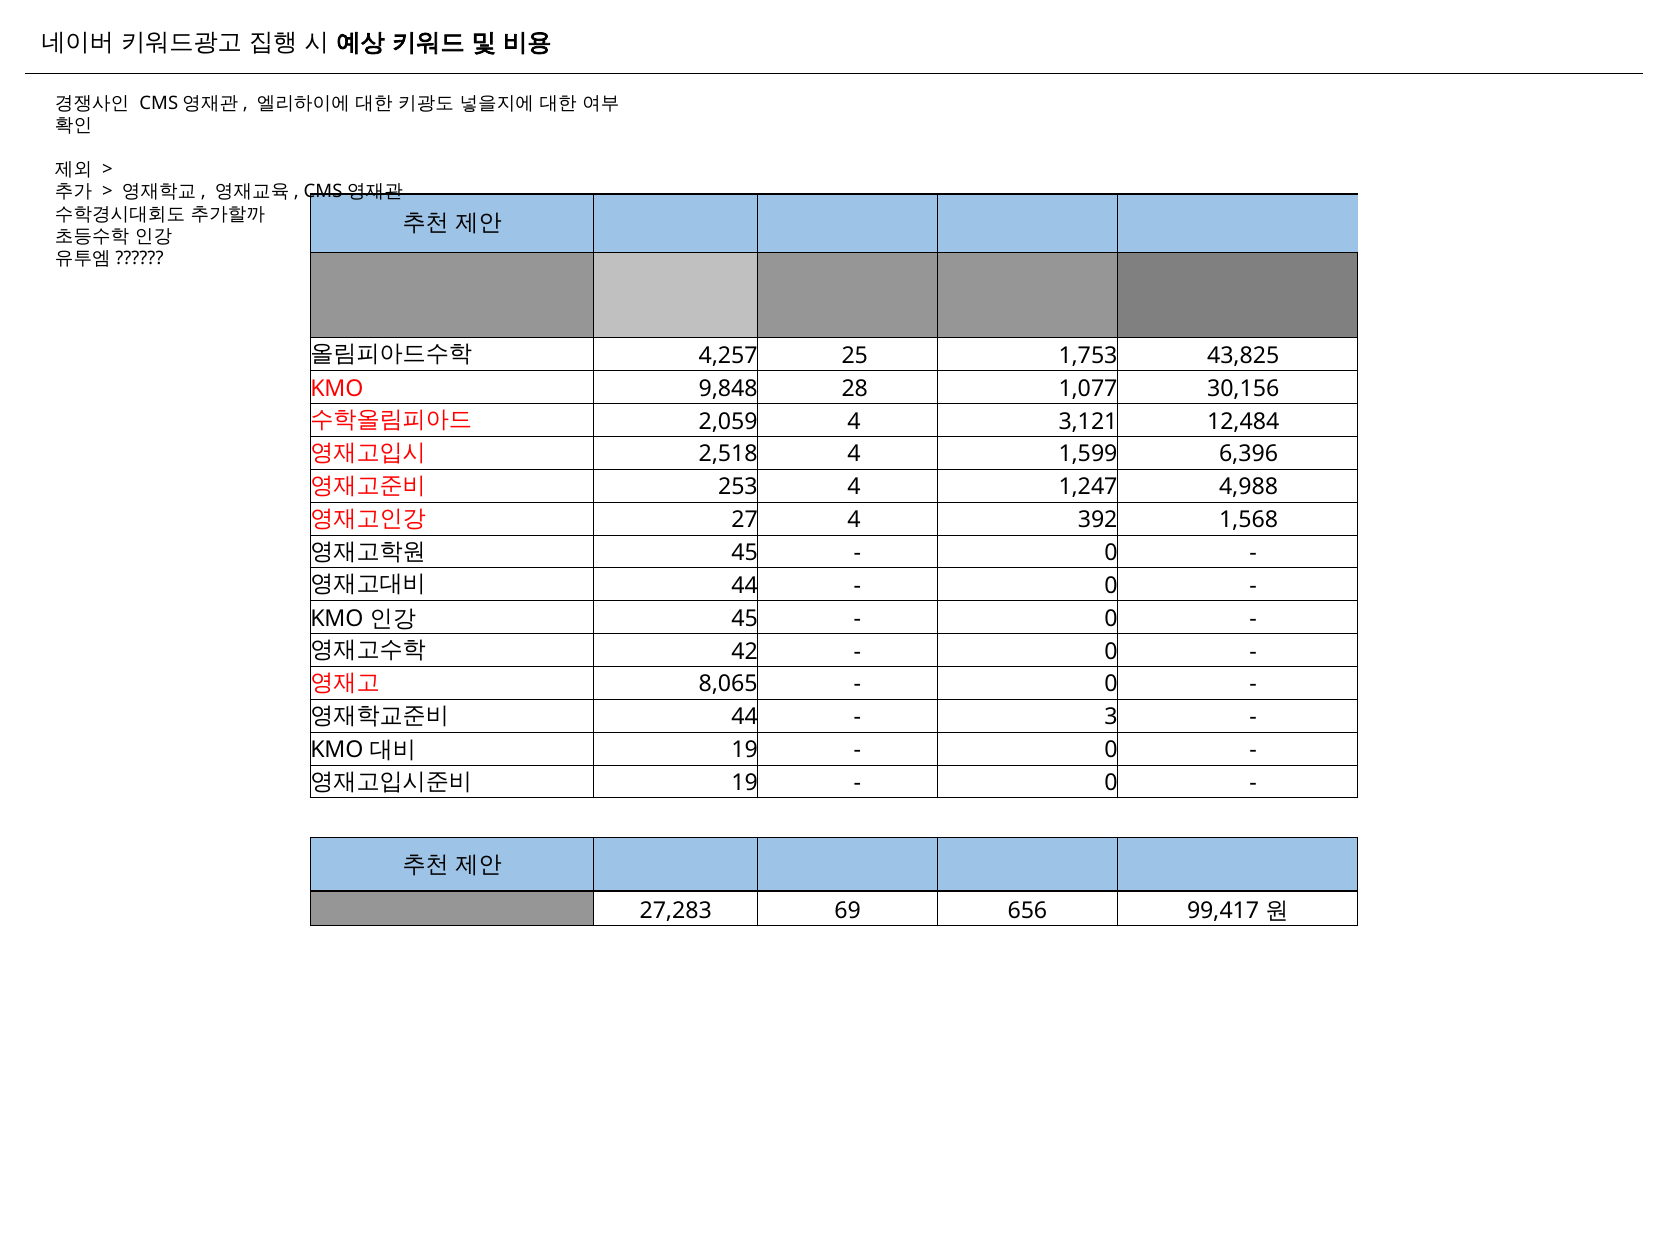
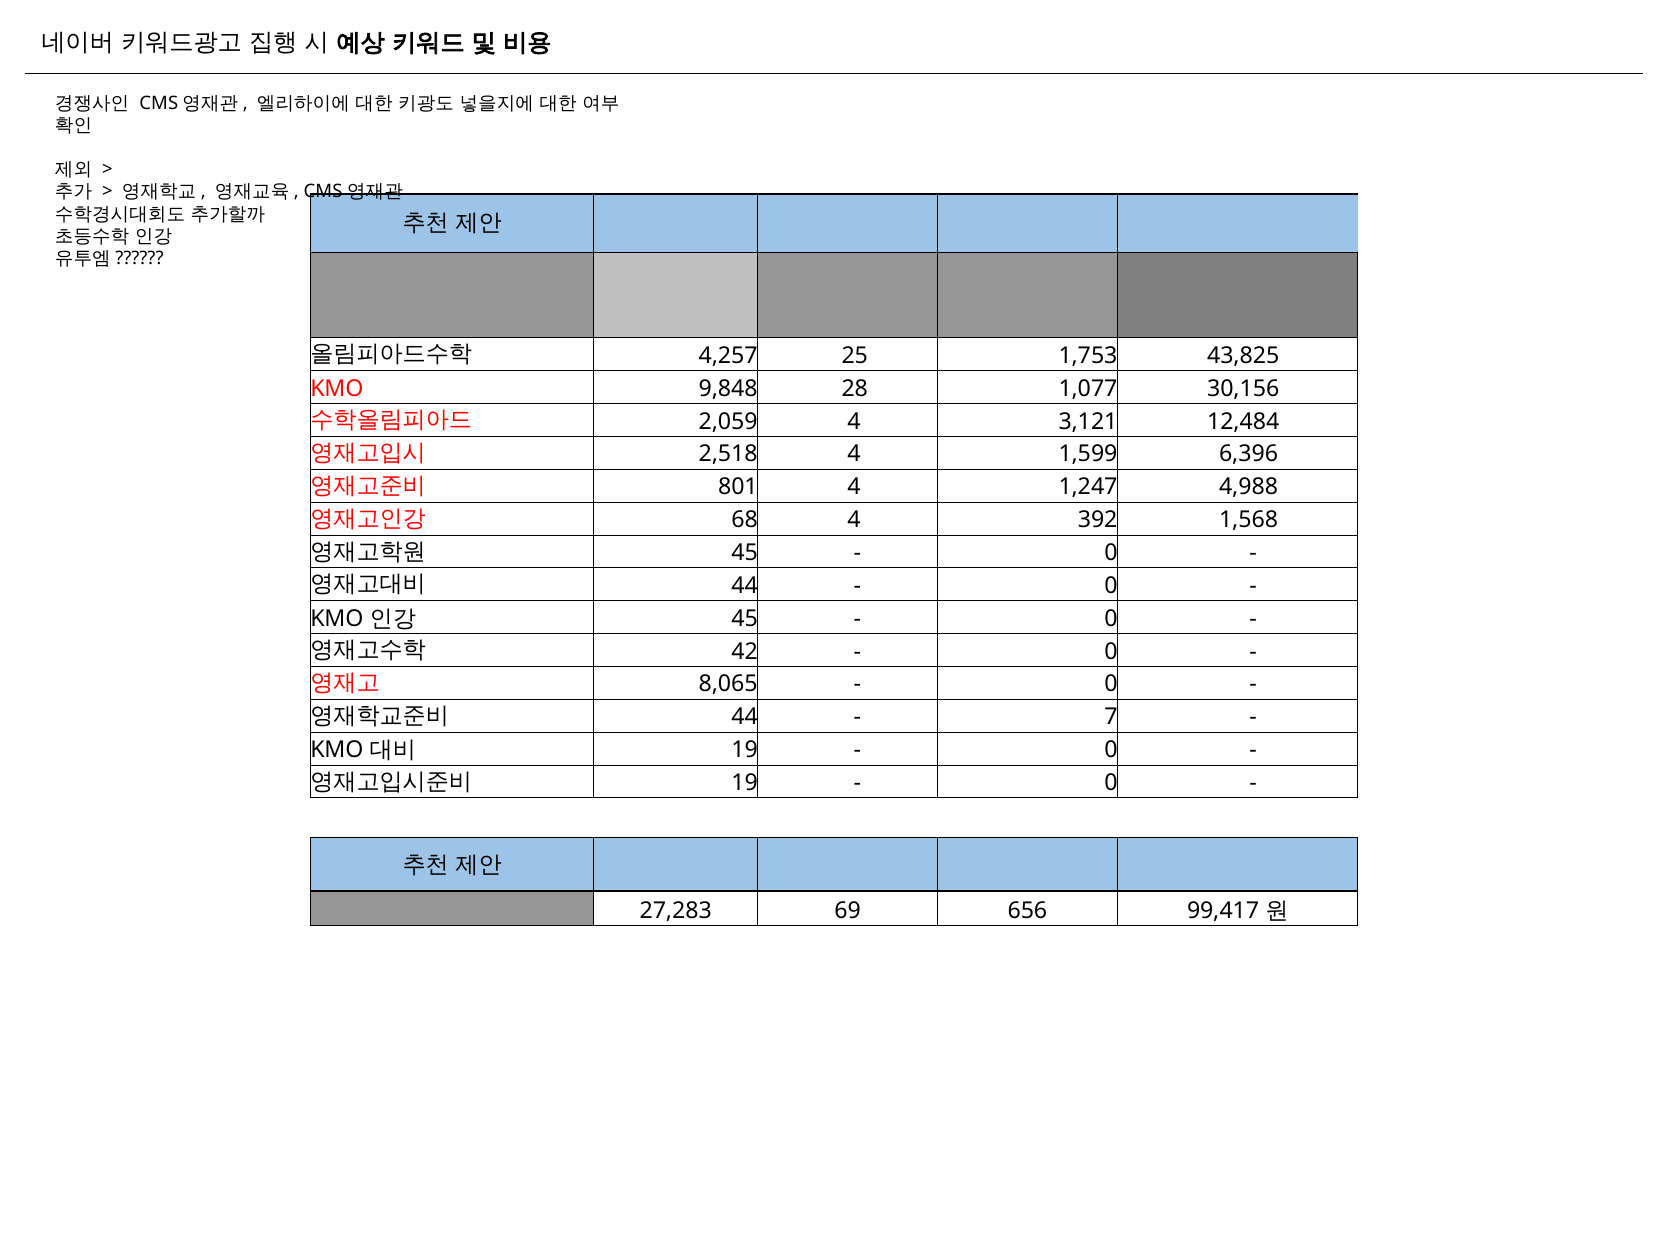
253: 253 -> 801
27: 27 -> 68
3: 3 -> 7
